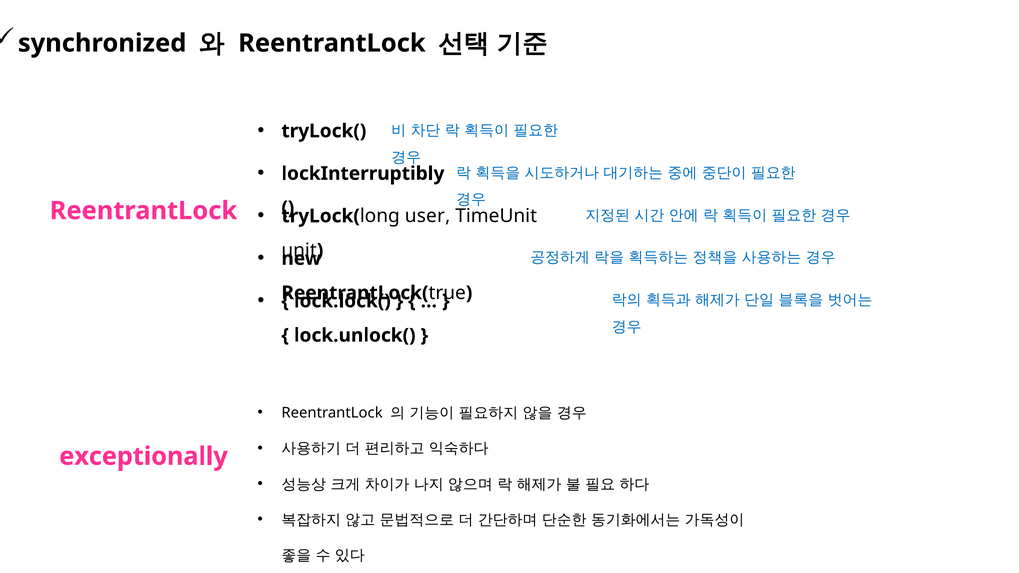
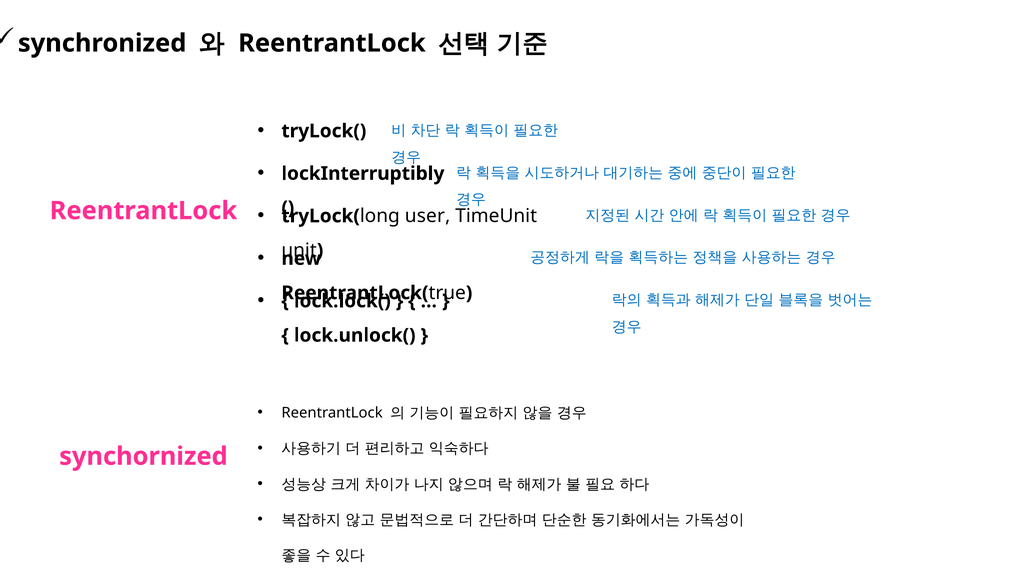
exceptionally: exceptionally -> synchornized
